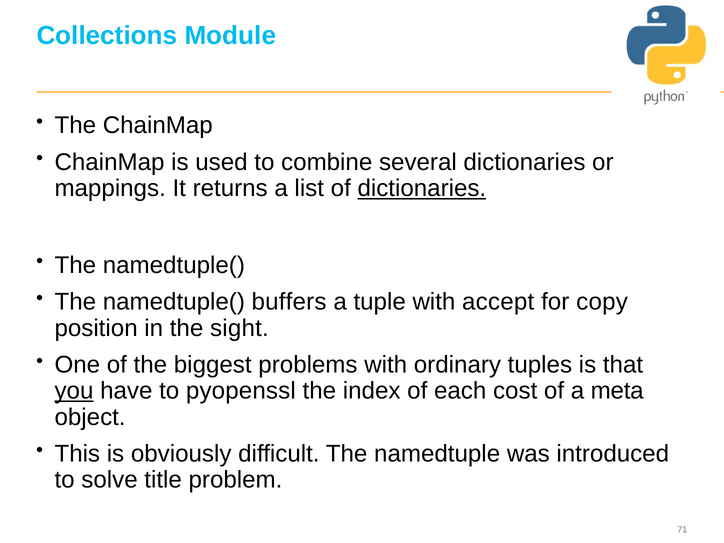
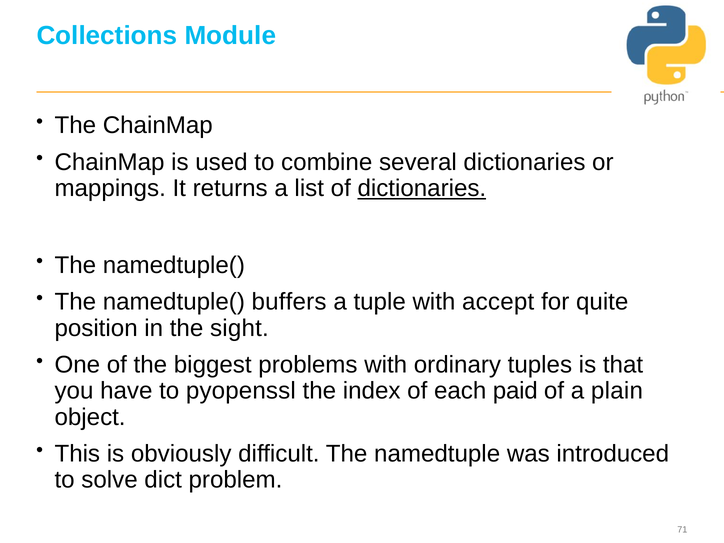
copy: copy -> quite
you underline: present -> none
cost: cost -> paid
meta: meta -> plain
title: title -> dict
